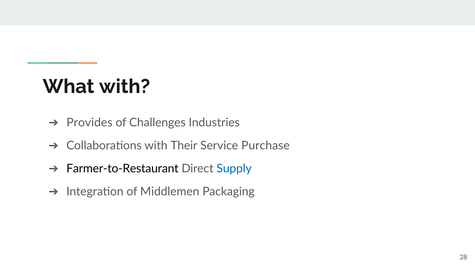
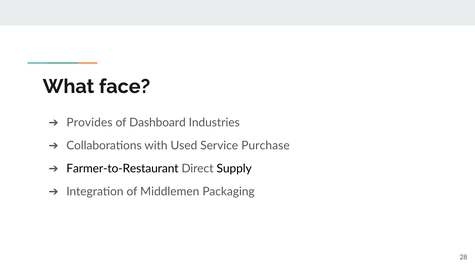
What with: with -> face
Challenges: Challenges -> Dashboard
Their: Their -> Used
Supply colour: blue -> black
